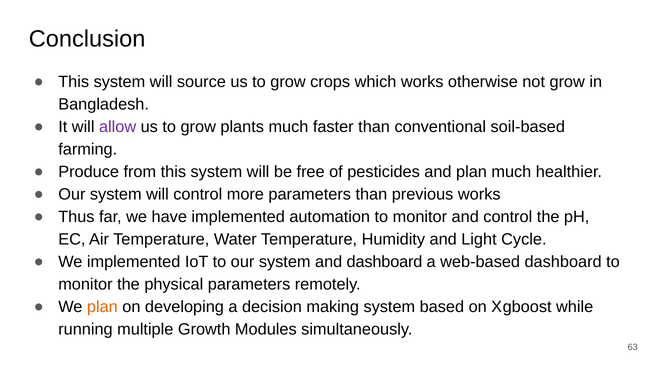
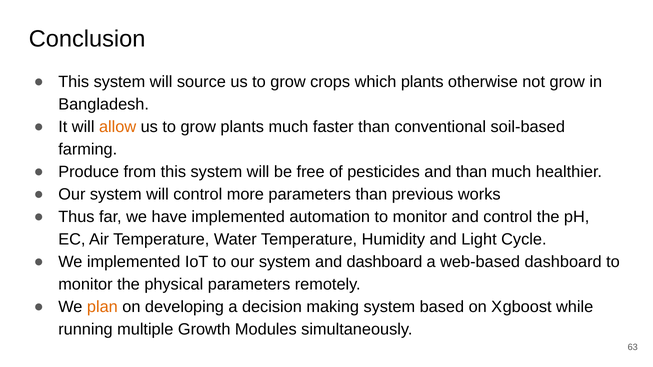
which works: works -> plants
allow colour: purple -> orange
and plan: plan -> than
